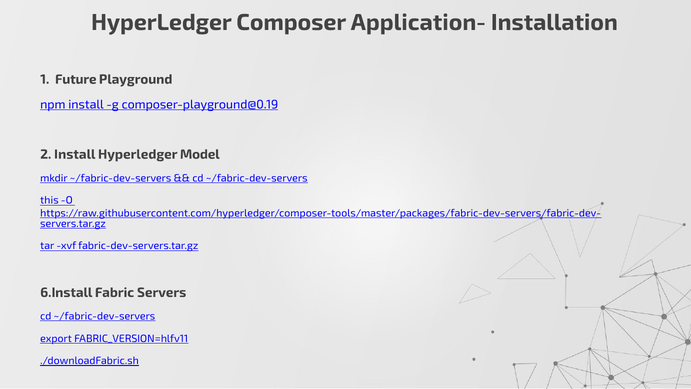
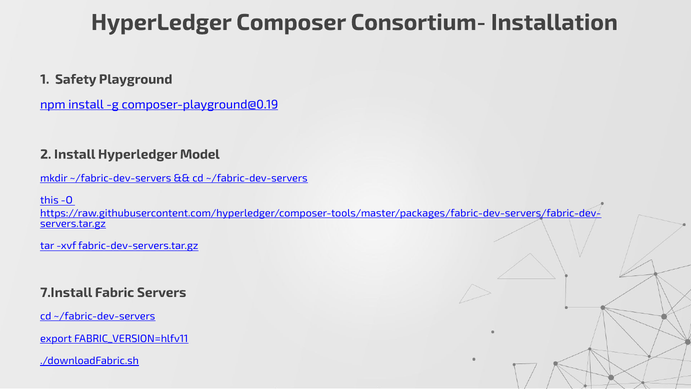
Application-: Application- -> Consortium-
Future: Future -> Safety
6.Install: 6.Install -> 7.Install
